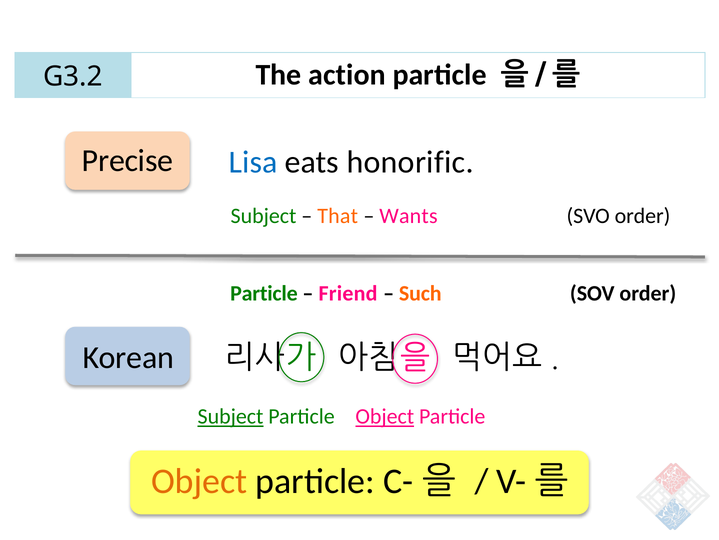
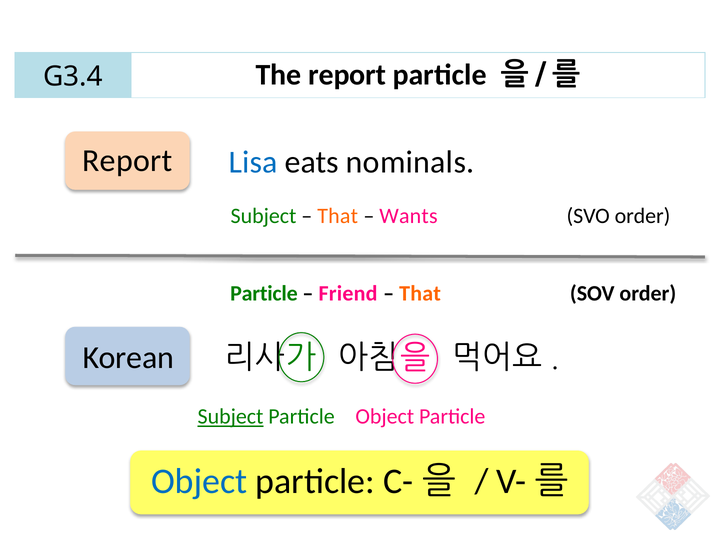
G3.2: G3.2 -> G3.4
The action: action -> report
Precise at (128, 160): Precise -> Report
honorific: honorific -> nominals
Such at (420, 293): Such -> That
Object at (385, 416) underline: present -> none
Object at (199, 481) colour: orange -> blue
